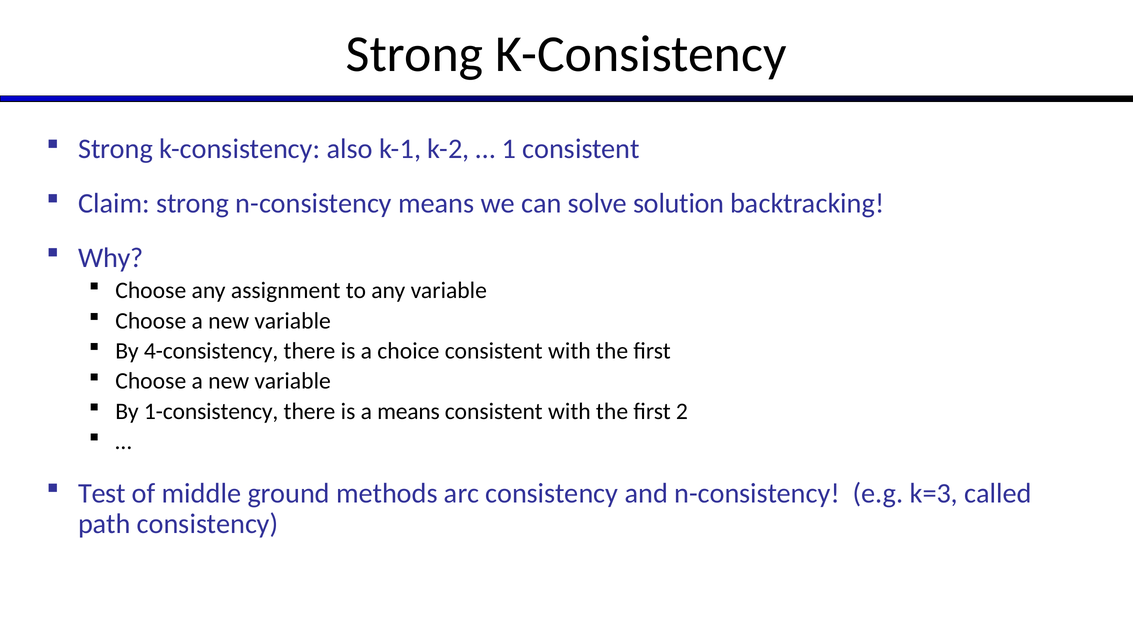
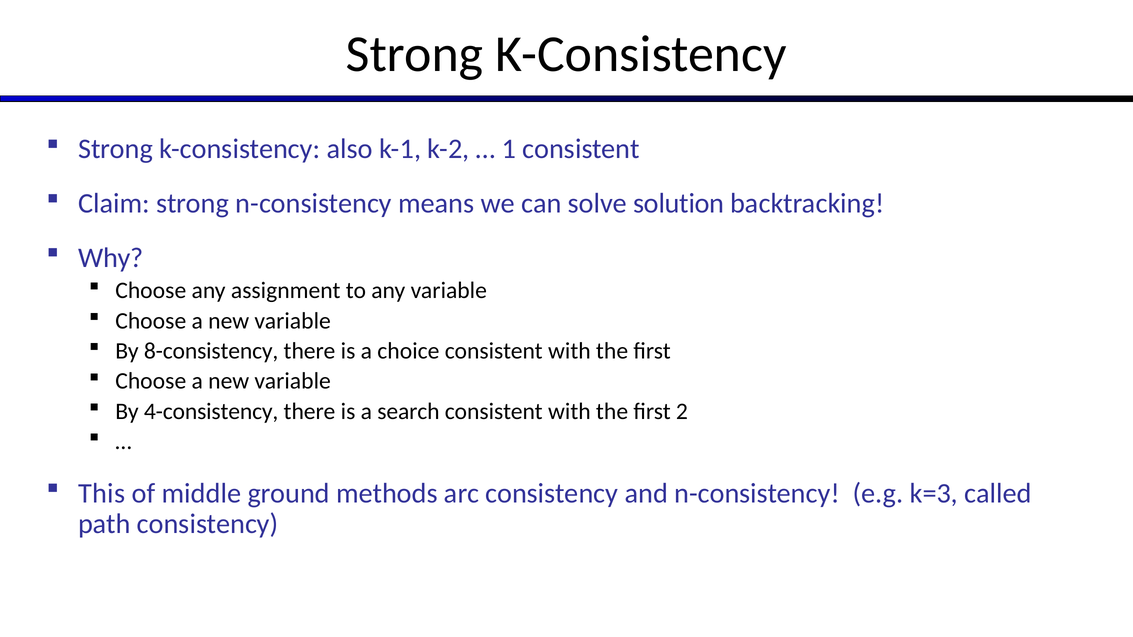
4-consistency: 4-consistency -> 8-consistency
1-consistency: 1-consistency -> 4-consistency
a means: means -> search
Test: Test -> This
